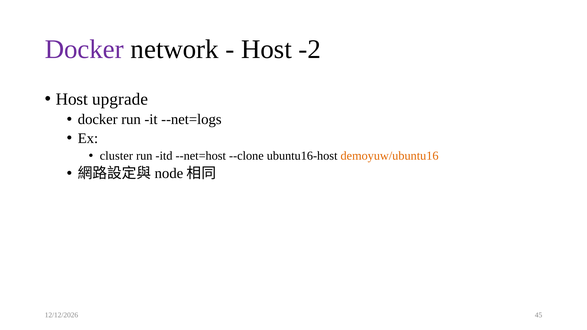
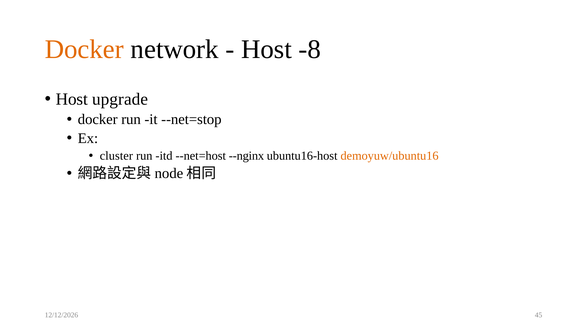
Docker at (84, 49) colour: purple -> orange
-2: -2 -> -8
--net=logs: --net=logs -> --net=stop
--clone: --clone -> --nginx
